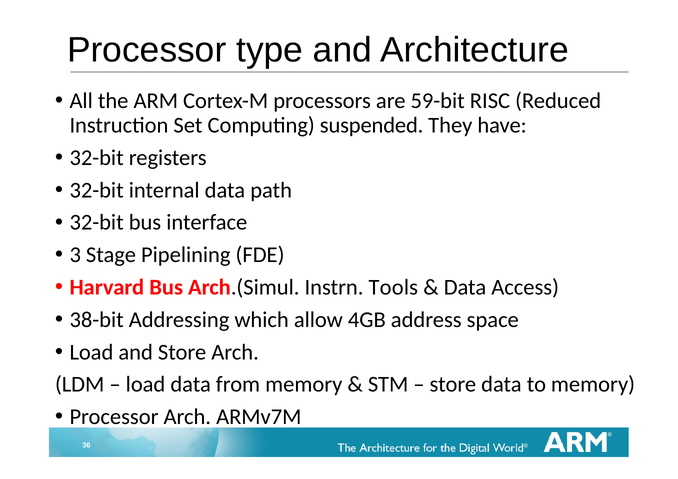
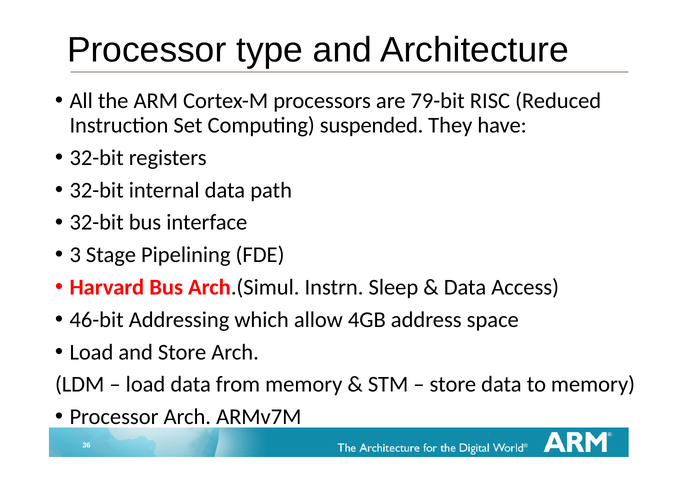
59-bit: 59-bit -> 79-bit
Tools: Tools -> Sleep
38-bit: 38-bit -> 46-bit
